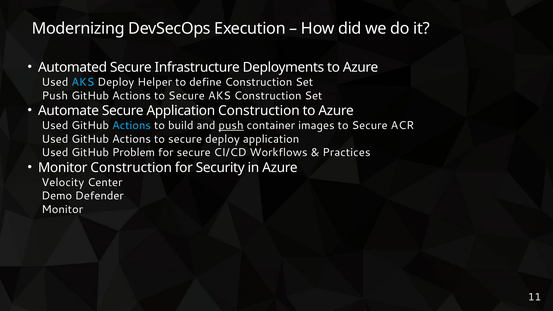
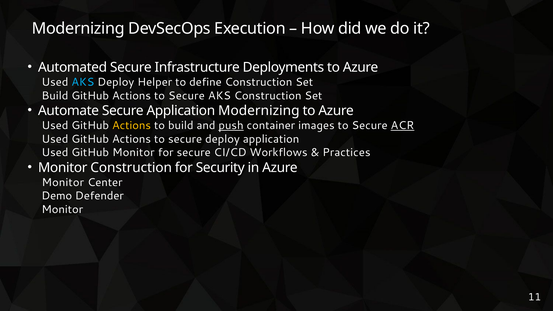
Push at (55, 96): Push -> Build
Application Construction: Construction -> Modernizing
Actions at (132, 125) colour: light blue -> yellow
ACR underline: none -> present
GitHub Problem: Problem -> Monitor
Velocity at (63, 182): Velocity -> Monitor
